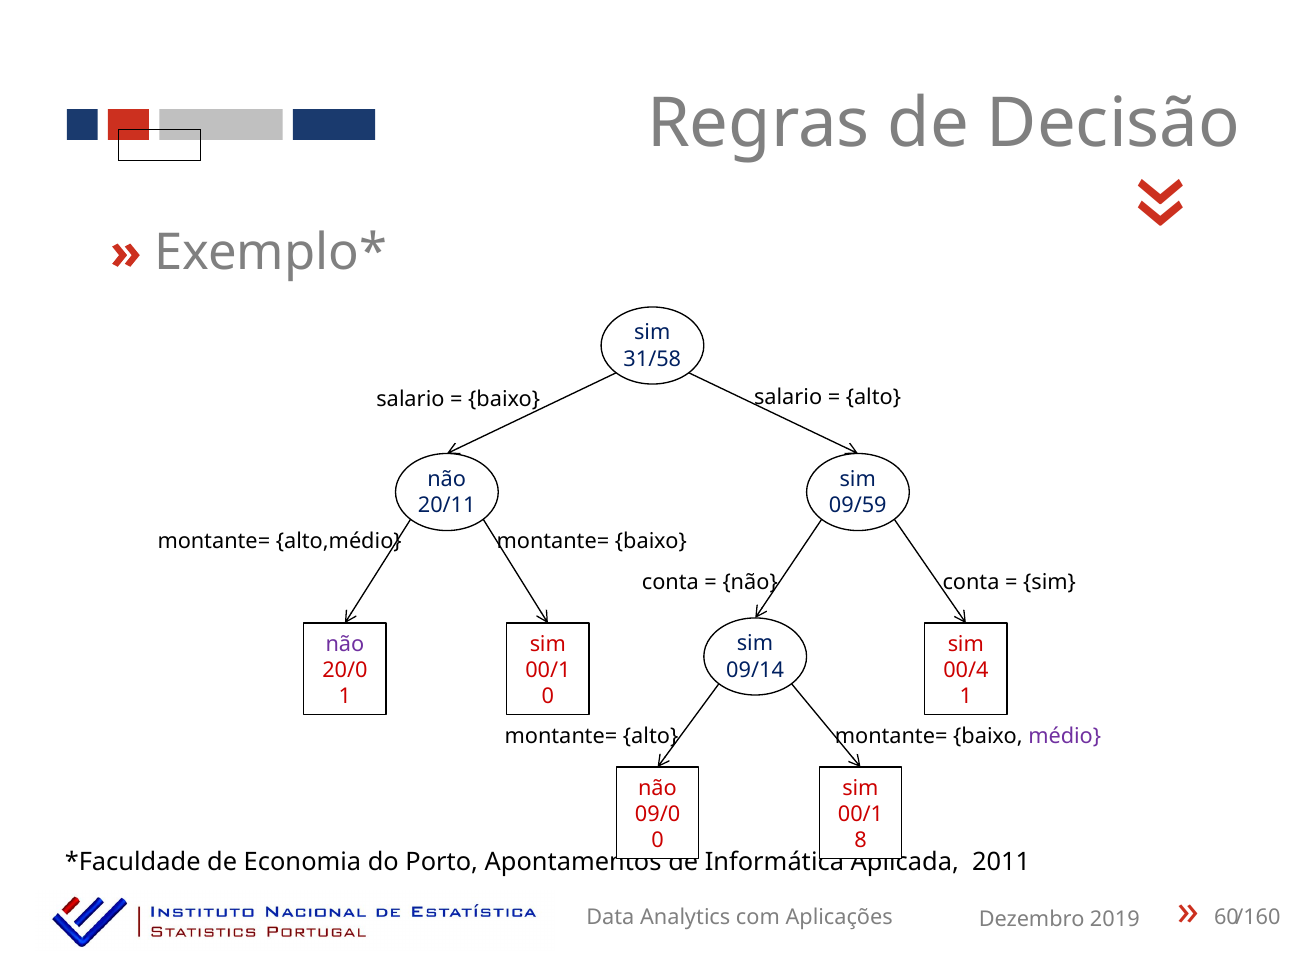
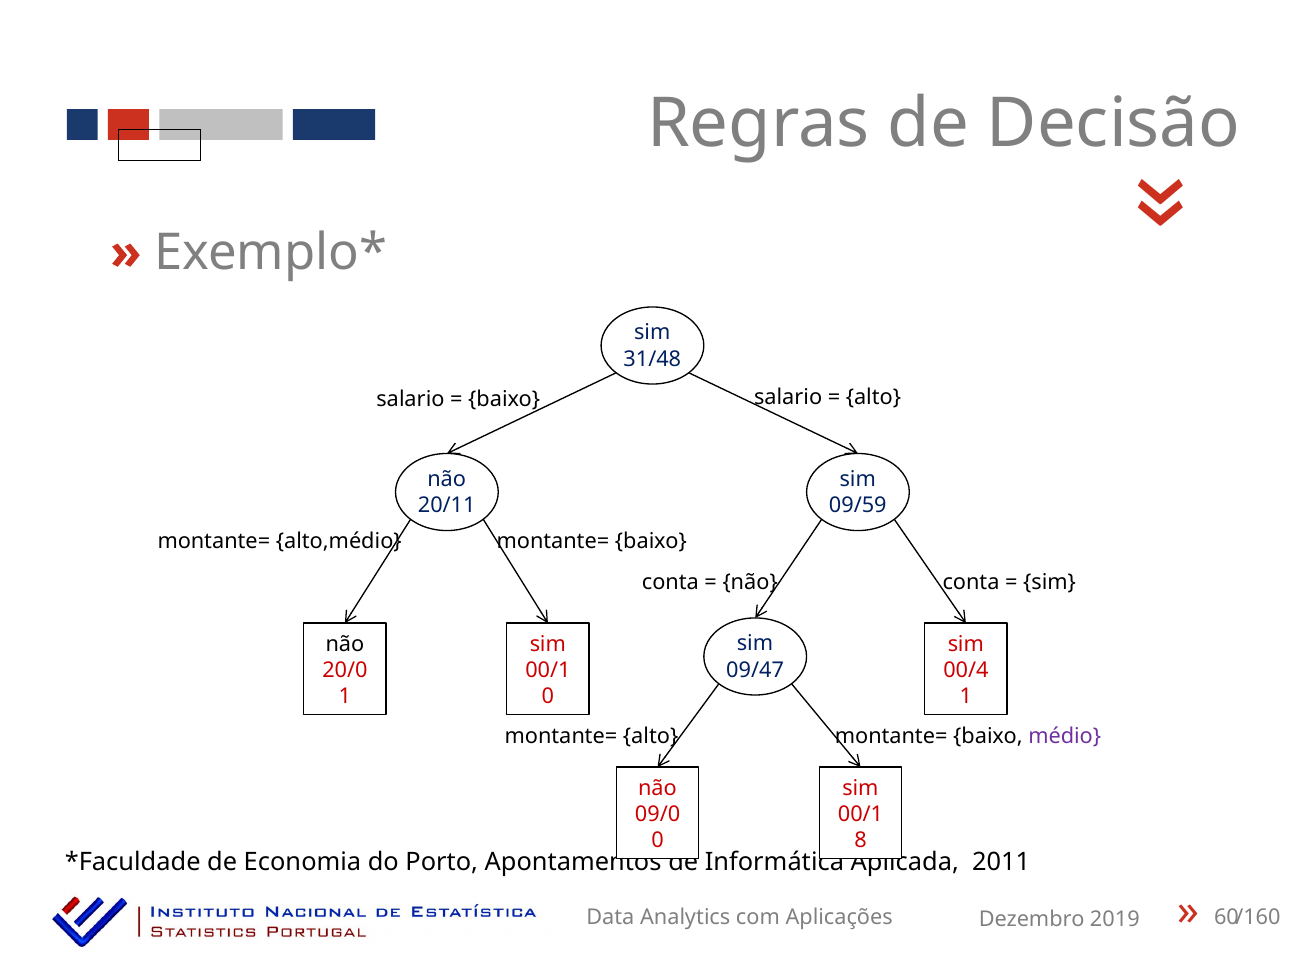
31/58: 31/58 -> 31/48
não at (345, 644) colour: purple -> black
09/14: 09/14 -> 09/47
